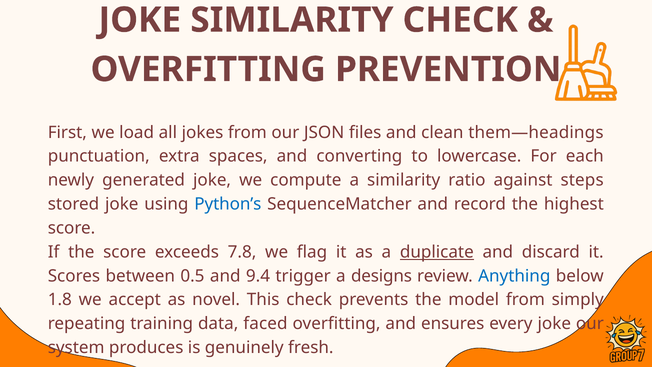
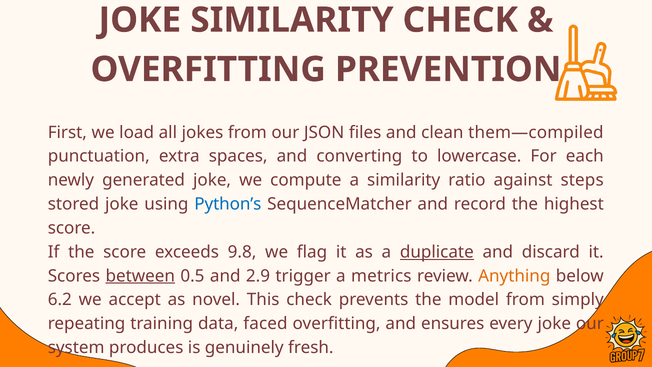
them—headings: them—headings -> them—compiled
7.8: 7.8 -> 9.8
between underline: none -> present
9.4: 9.4 -> 2.9
designs: designs -> metrics
Anything colour: blue -> orange
1.8: 1.8 -> 6.2
